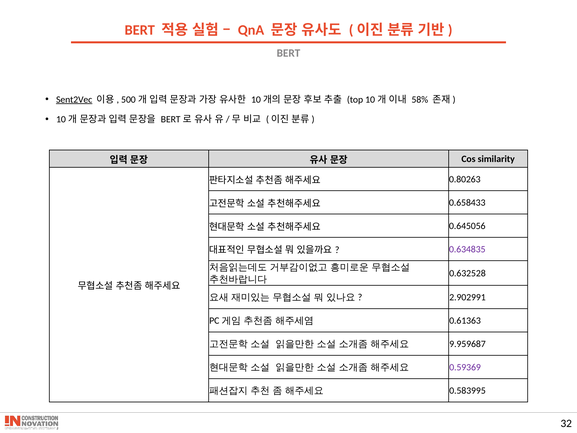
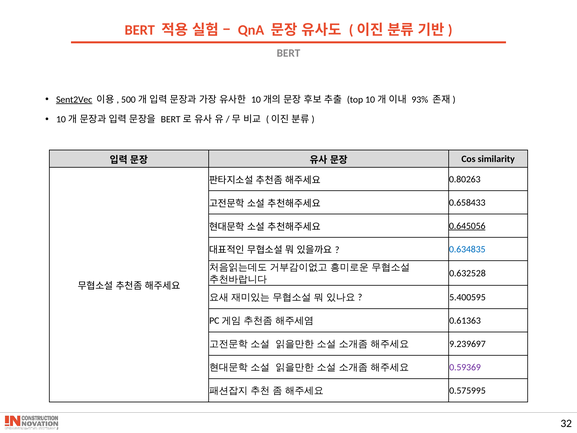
58%: 58% -> 93%
0.645056 underline: none -> present
0.634835 colour: purple -> blue
2.902991: 2.902991 -> 5.400595
9.959687: 9.959687 -> 9.239697
0.583995: 0.583995 -> 0.575995
